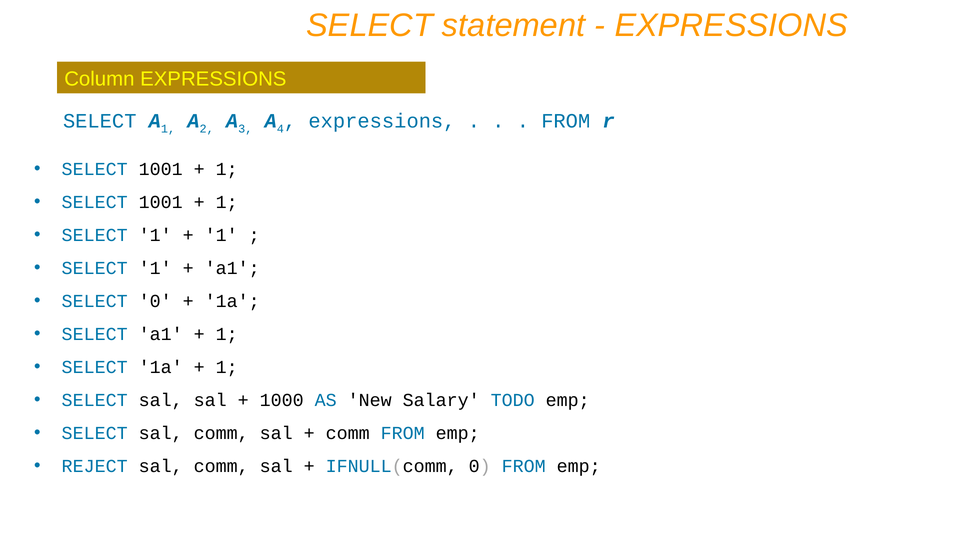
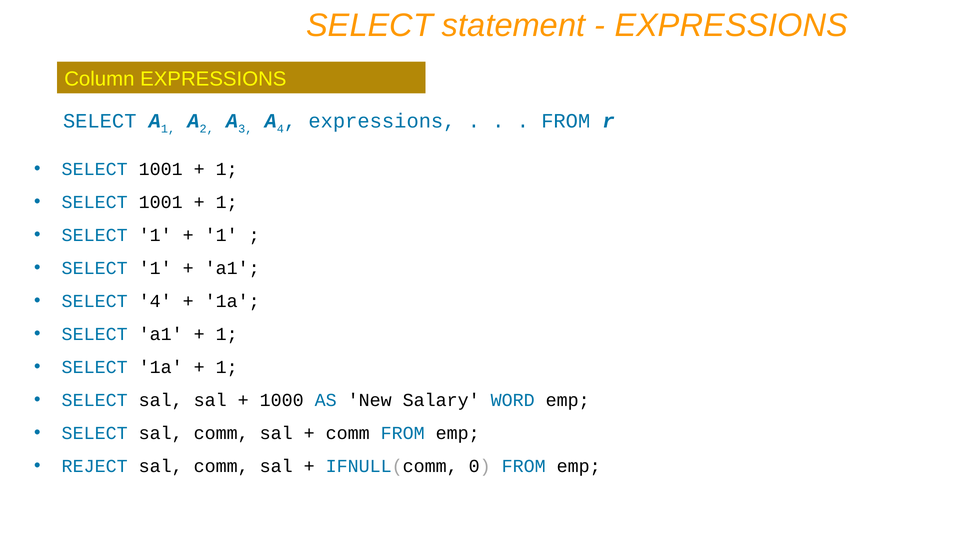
SELECT 0: 0 -> 4
TODO: TODO -> WORD
